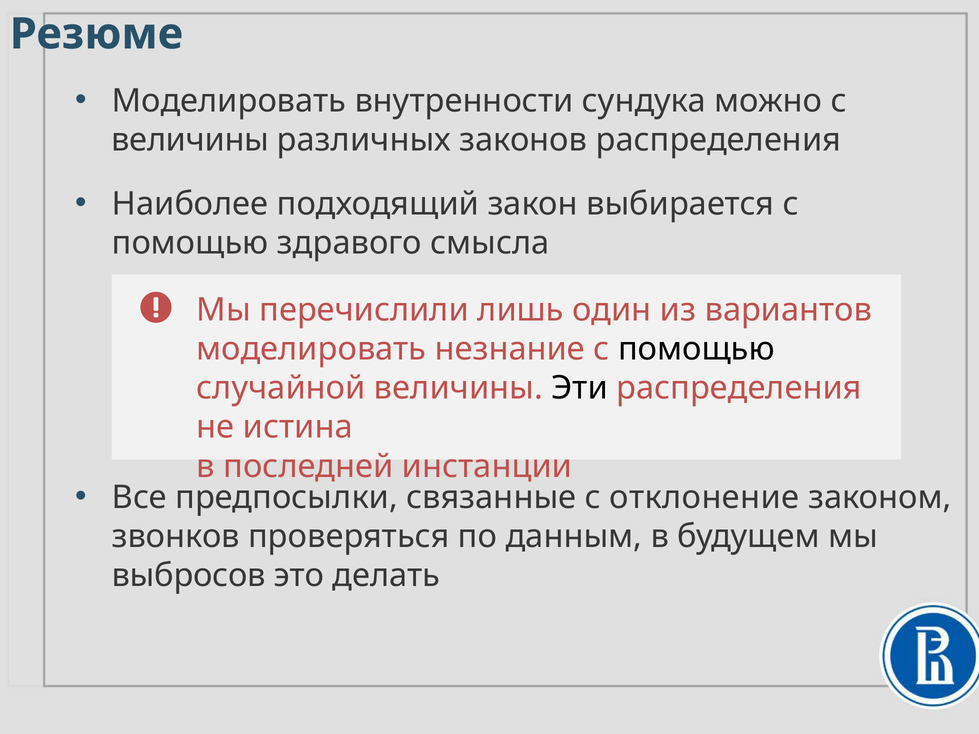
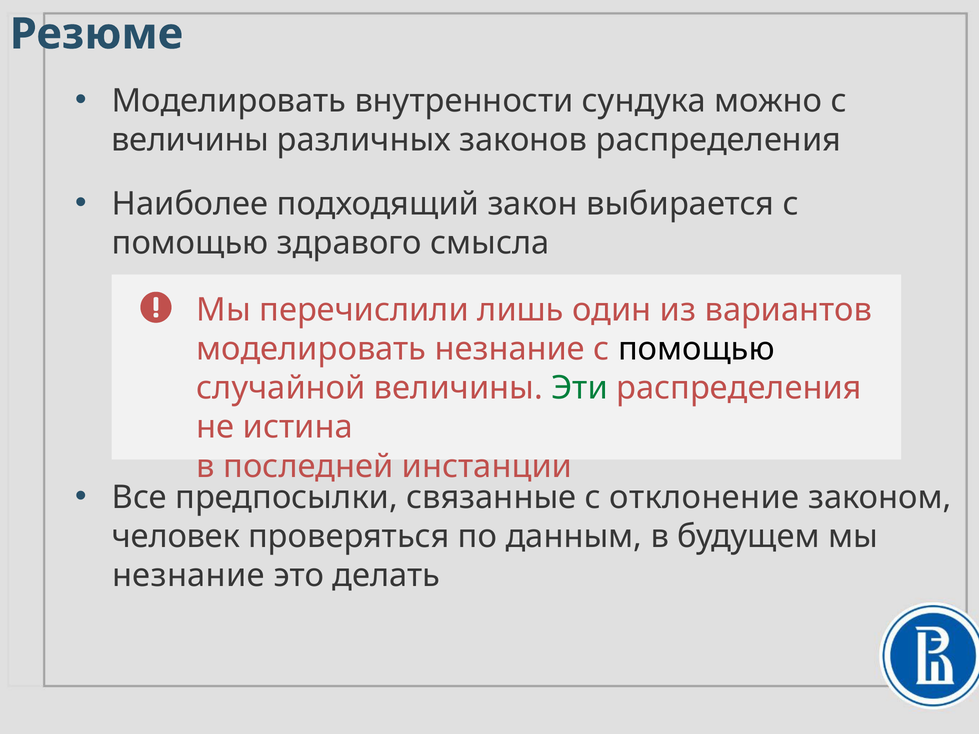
Эти colour: black -> green
звонков: звонков -> человек
выбросов at (189, 576): выбросов -> незнание
